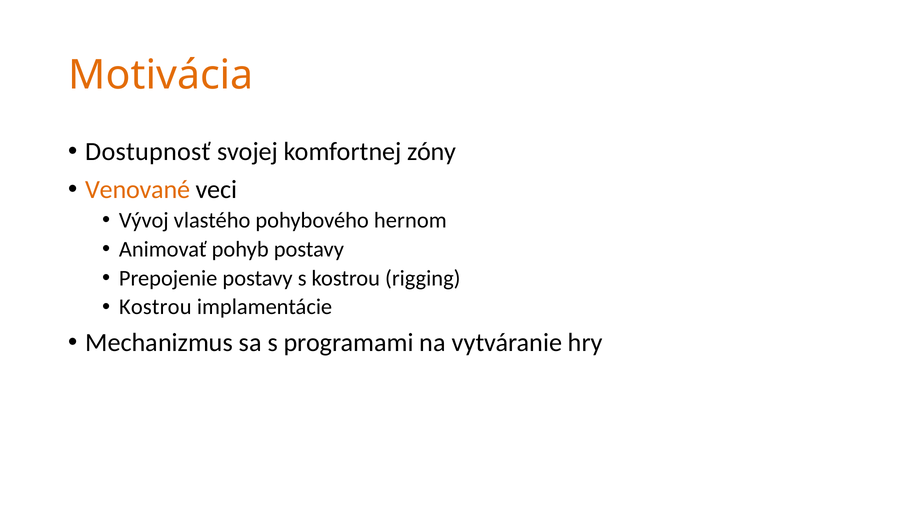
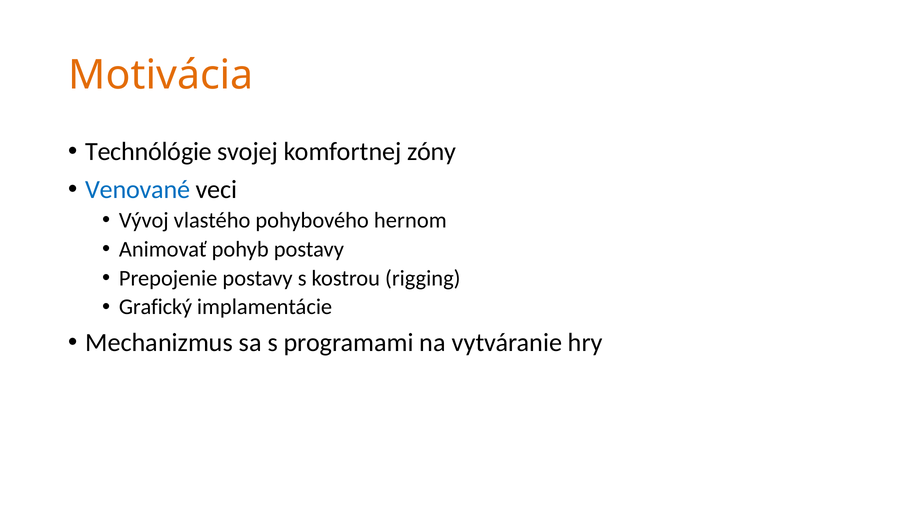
Dostupnosť: Dostupnosť -> Technólógie
Venované colour: orange -> blue
Kostrou at (155, 307): Kostrou -> Grafický
